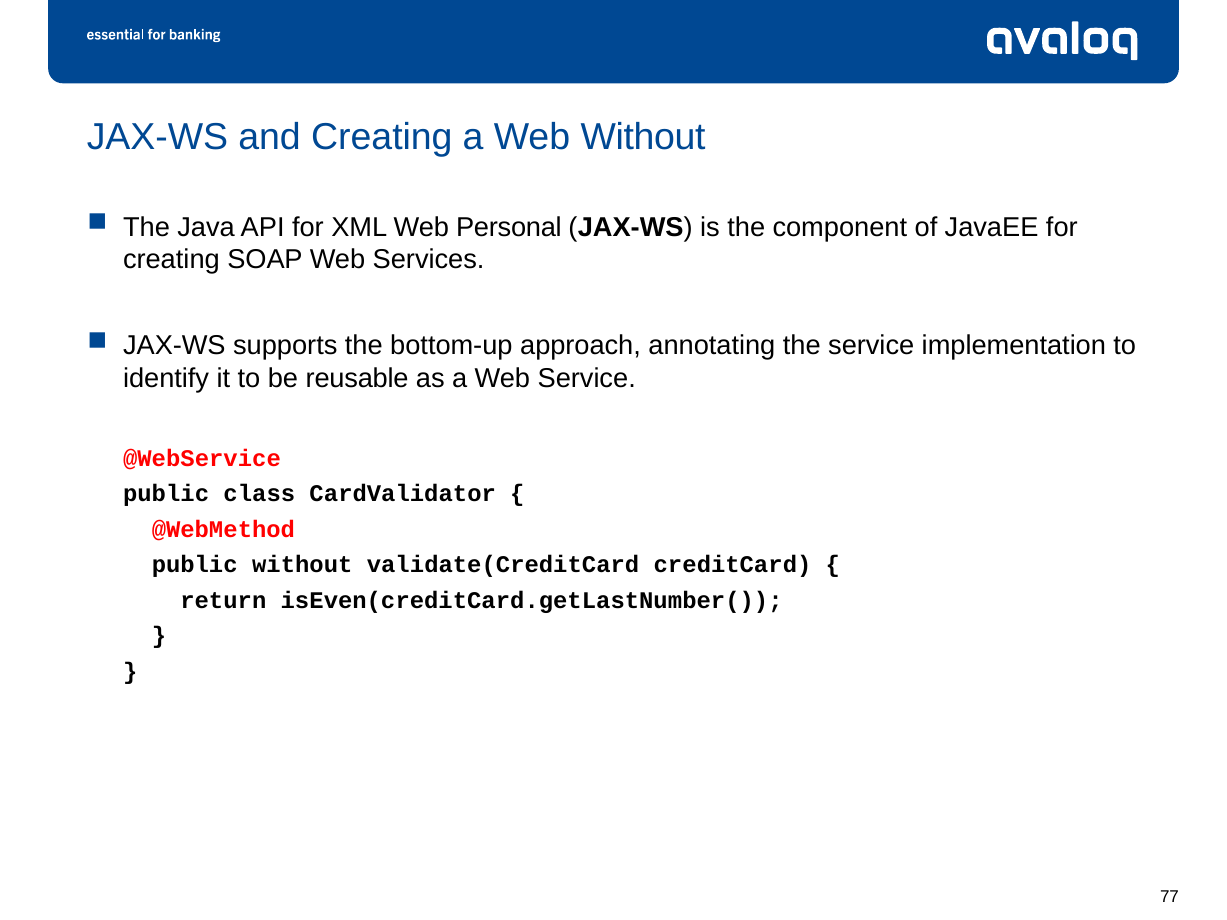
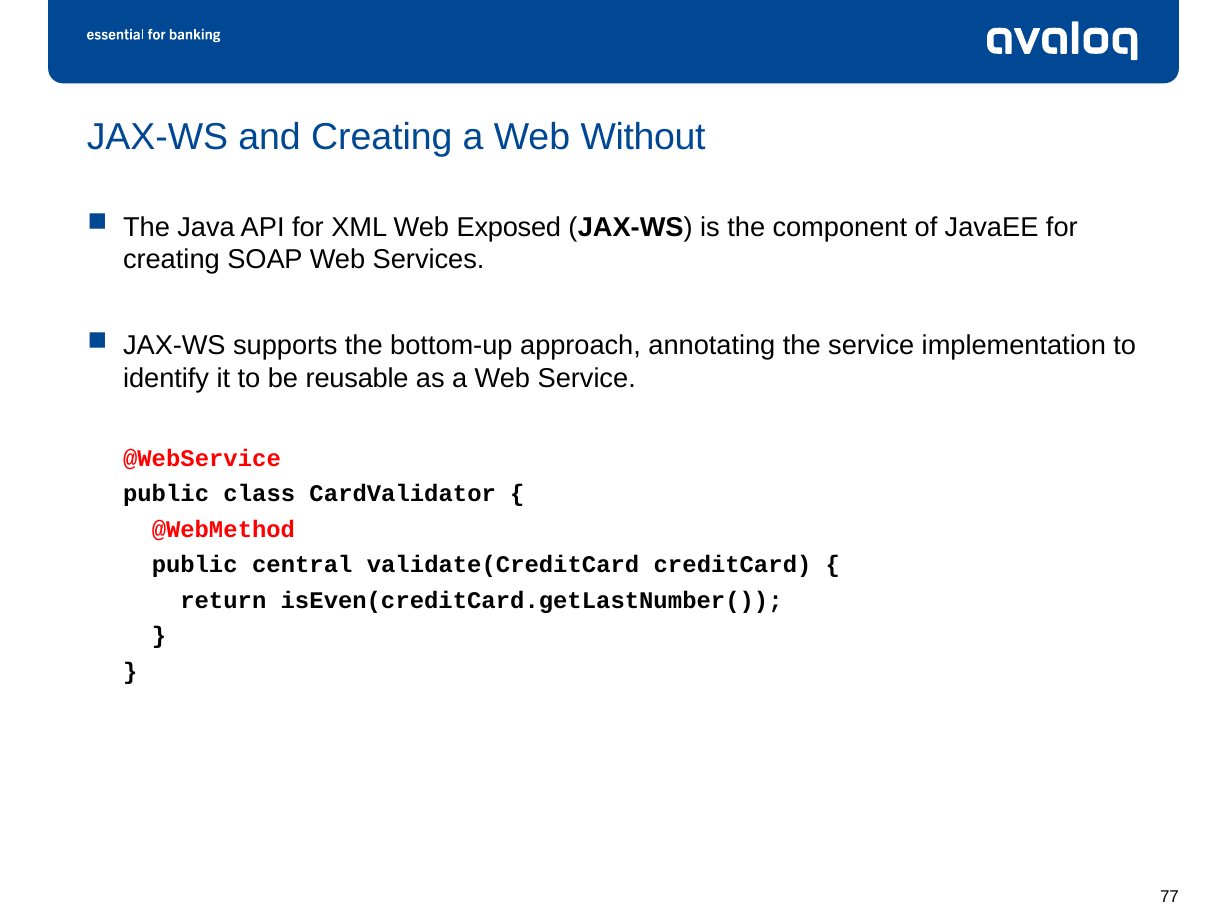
Personal: Personal -> Exposed
public without: without -> central
